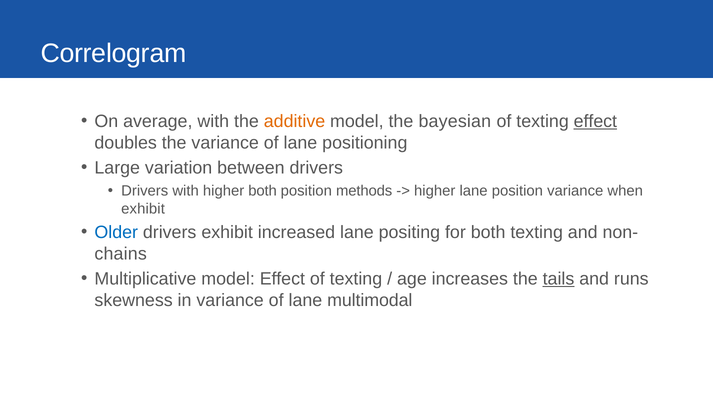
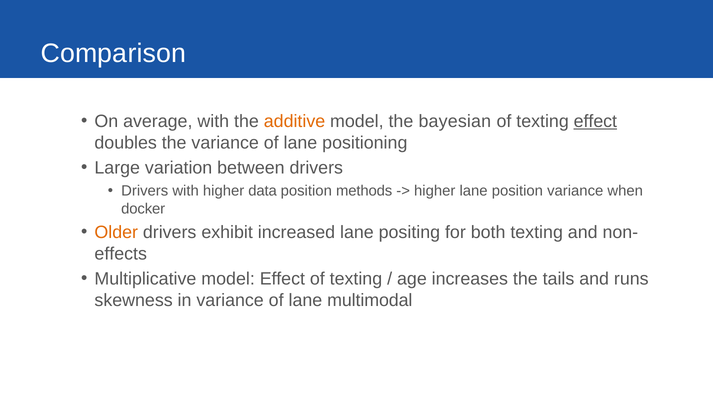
Correlogram: Correlogram -> Comparison
higher both: both -> data
exhibit at (143, 209): exhibit -> docker
Older colour: blue -> orange
chains: chains -> effects
tails underline: present -> none
